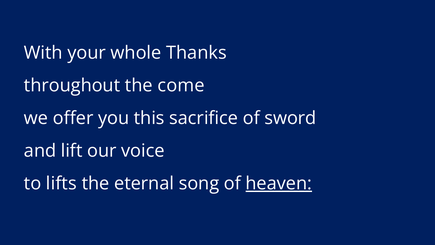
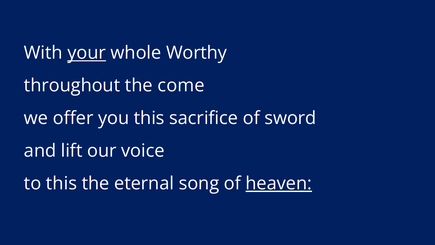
your underline: none -> present
Thanks: Thanks -> Worthy
to lifts: lifts -> this
